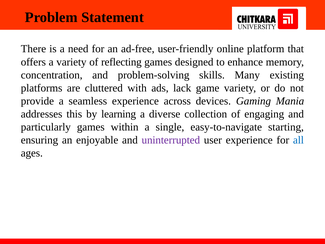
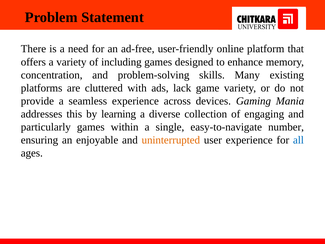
reflecting: reflecting -> including
starting: starting -> number
uninterrupted colour: purple -> orange
